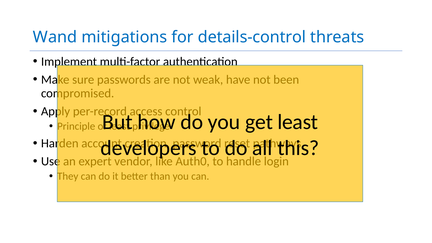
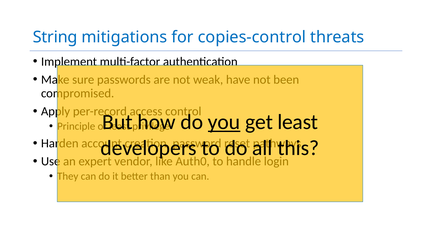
Wand: Wand -> String
details-control: details-control -> copies-control
you at (224, 122) underline: none -> present
